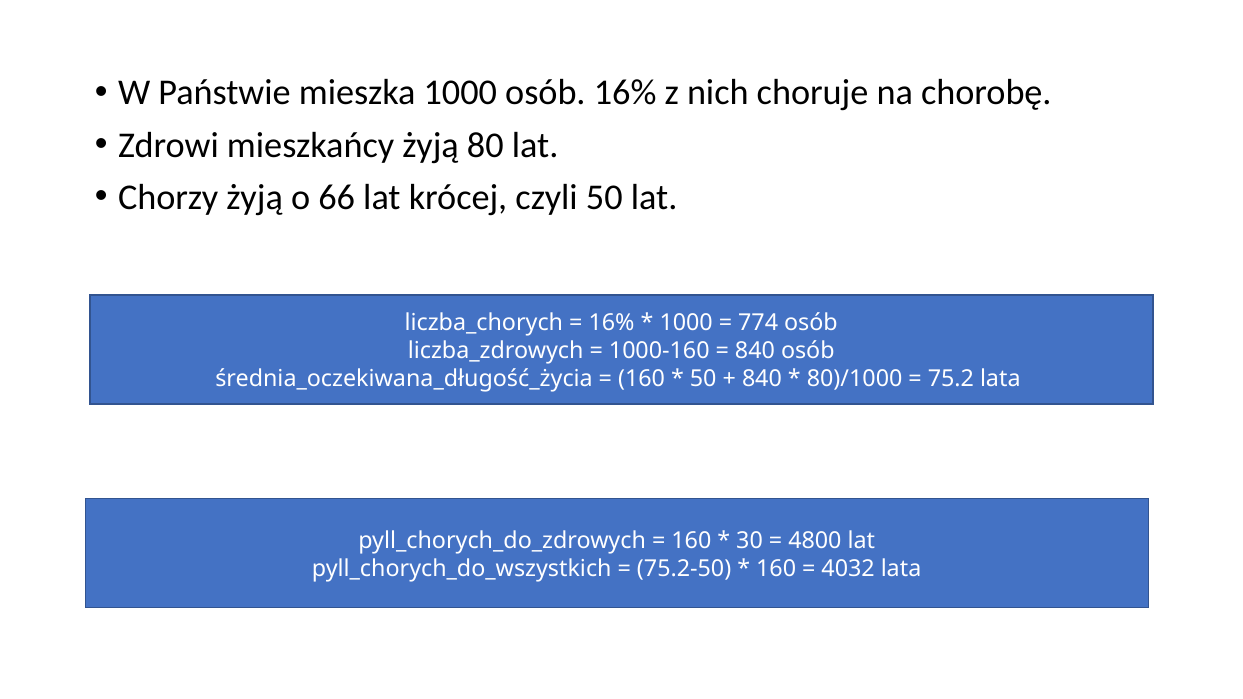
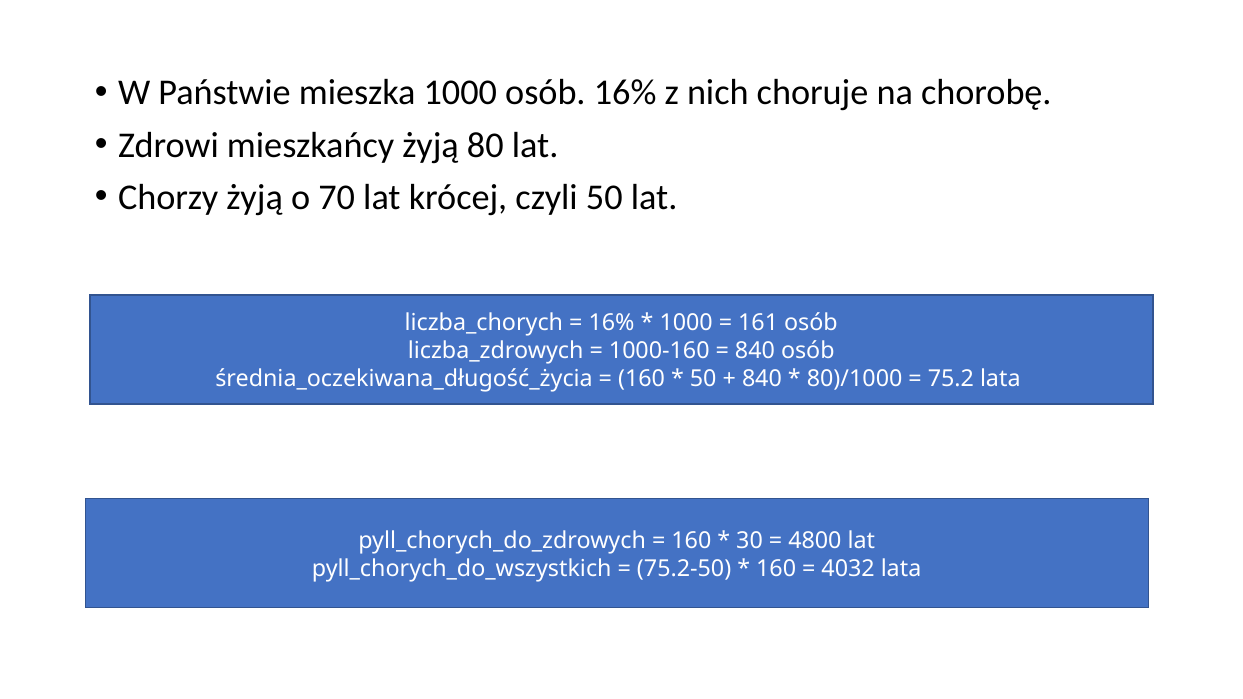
66: 66 -> 70
774: 774 -> 161
